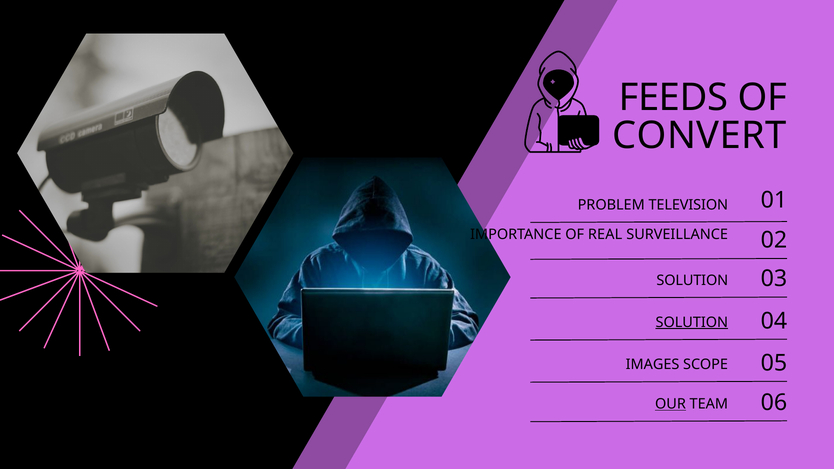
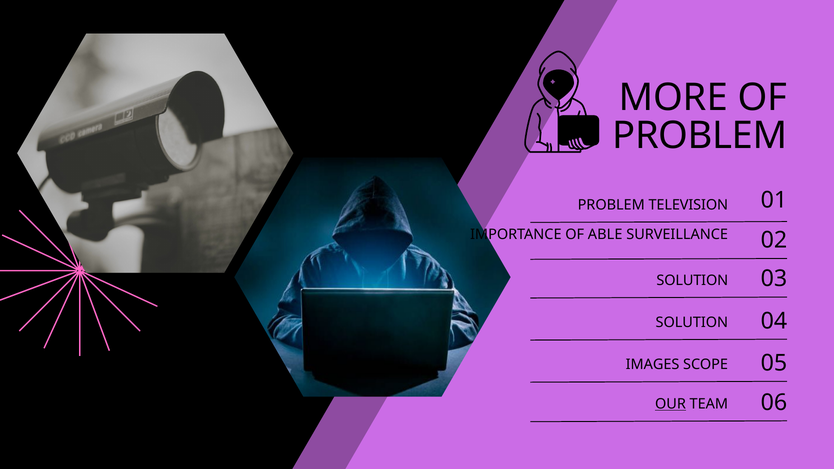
FEEDS: FEEDS -> MORE
CONVERT at (700, 136): CONVERT -> PROBLEM
REAL: REAL -> ABLE
SOLUTION at (692, 323) underline: present -> none
